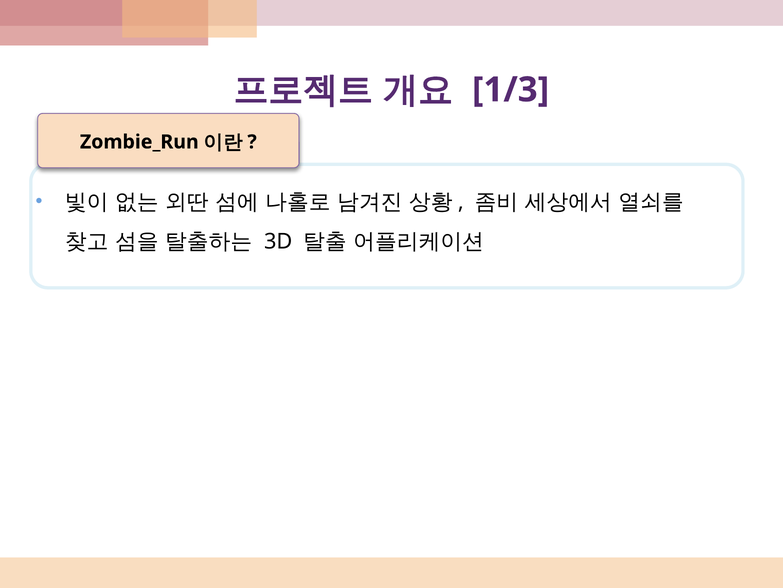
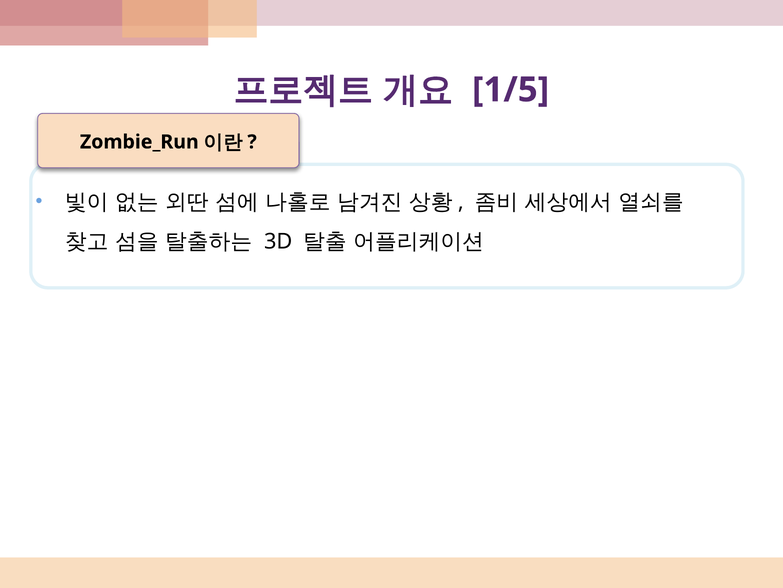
1/3: 1/3 -> 1/5
